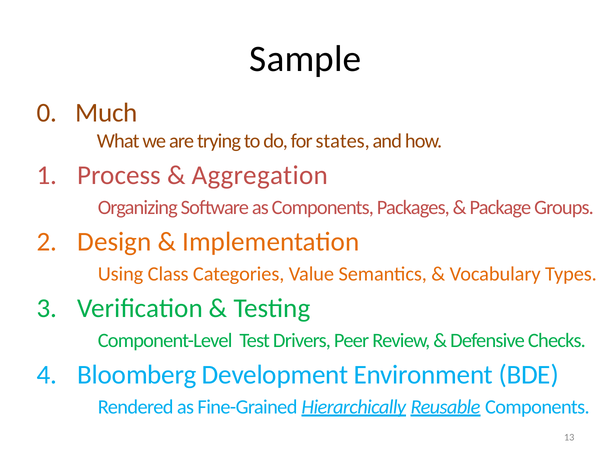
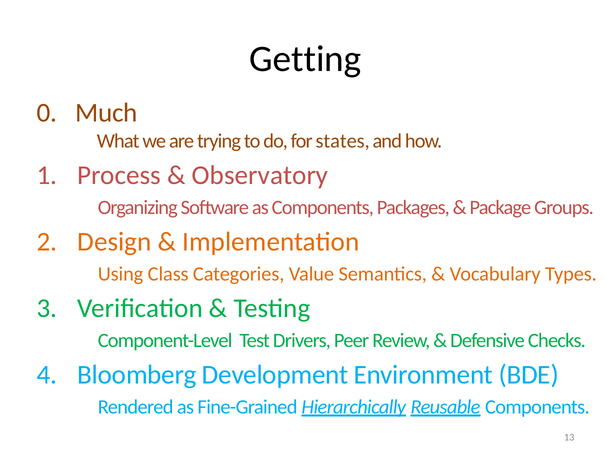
Sample: Sample -> Getting
Aggregation: Aggregation -> Observatory
